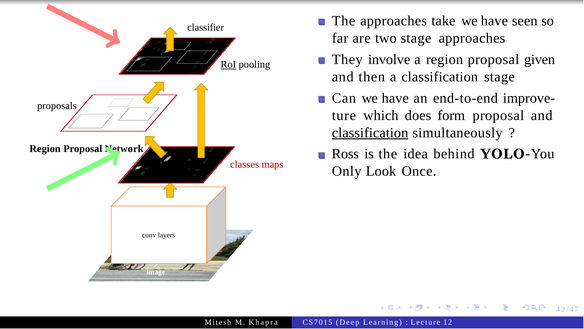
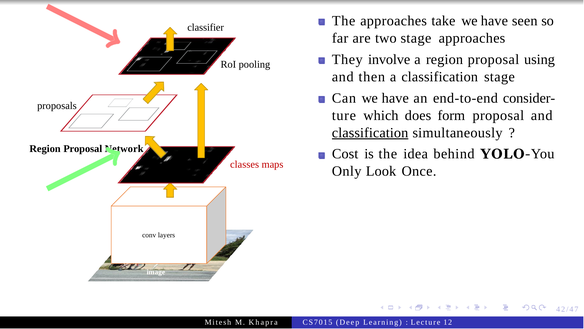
given: given -> using
RoI underline: present -> none
improve-: improve- -> consider-
Ross: Ross -> Cost
